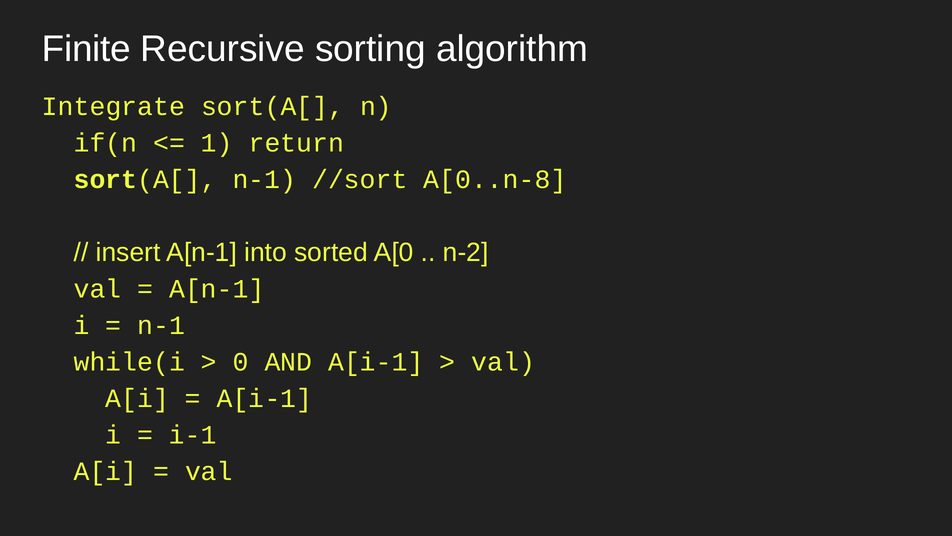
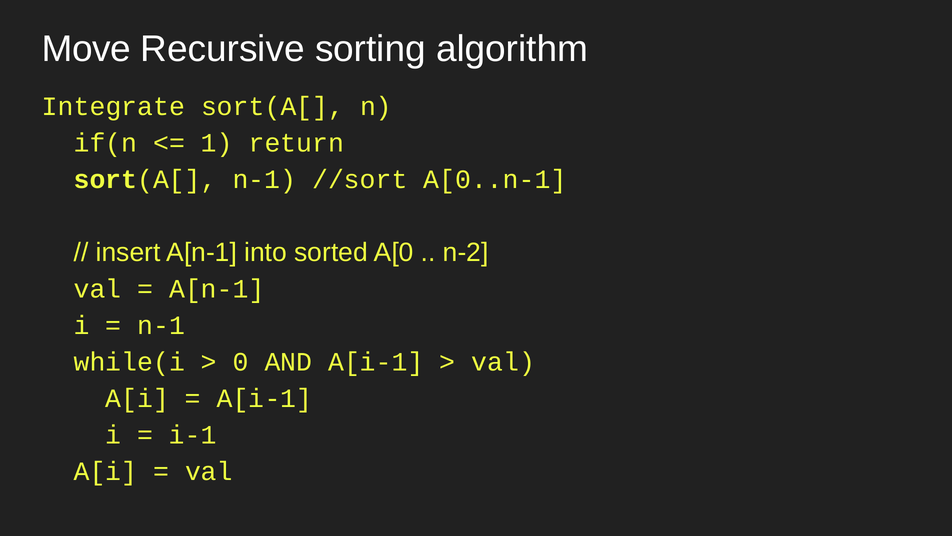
Finite: Finite -> Move
A[0..n-8: A[0..n-8 -> A[0..n-1
